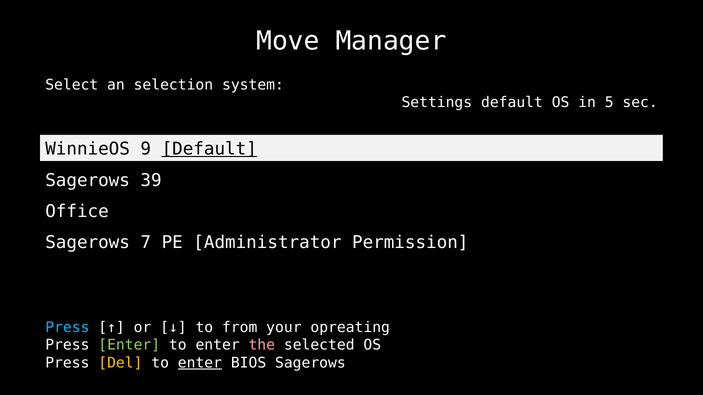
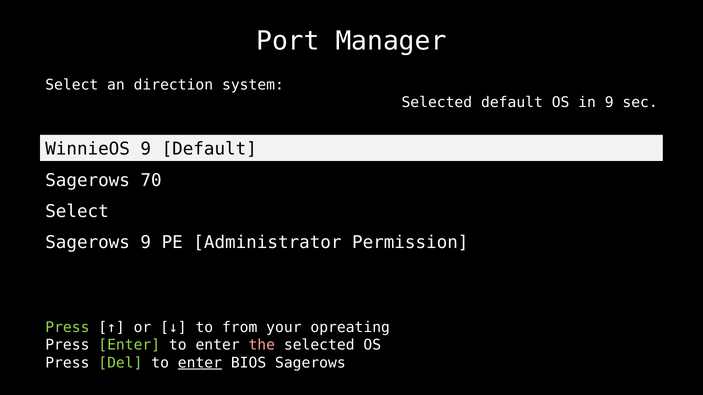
Move: Move -> Port
selection: selection -> direction
Settings at (437, 103): Settings -> Selected
in 5: 5 -> 9
Default at (209, 149) underline: present -> none
39: 39 -> 70
Office at (77, 212): Office -> Select
Sagerows 7: 7 -> 9
Press at (67, 328) colour: light blue -> light green
Del colour: yellow -> light green
